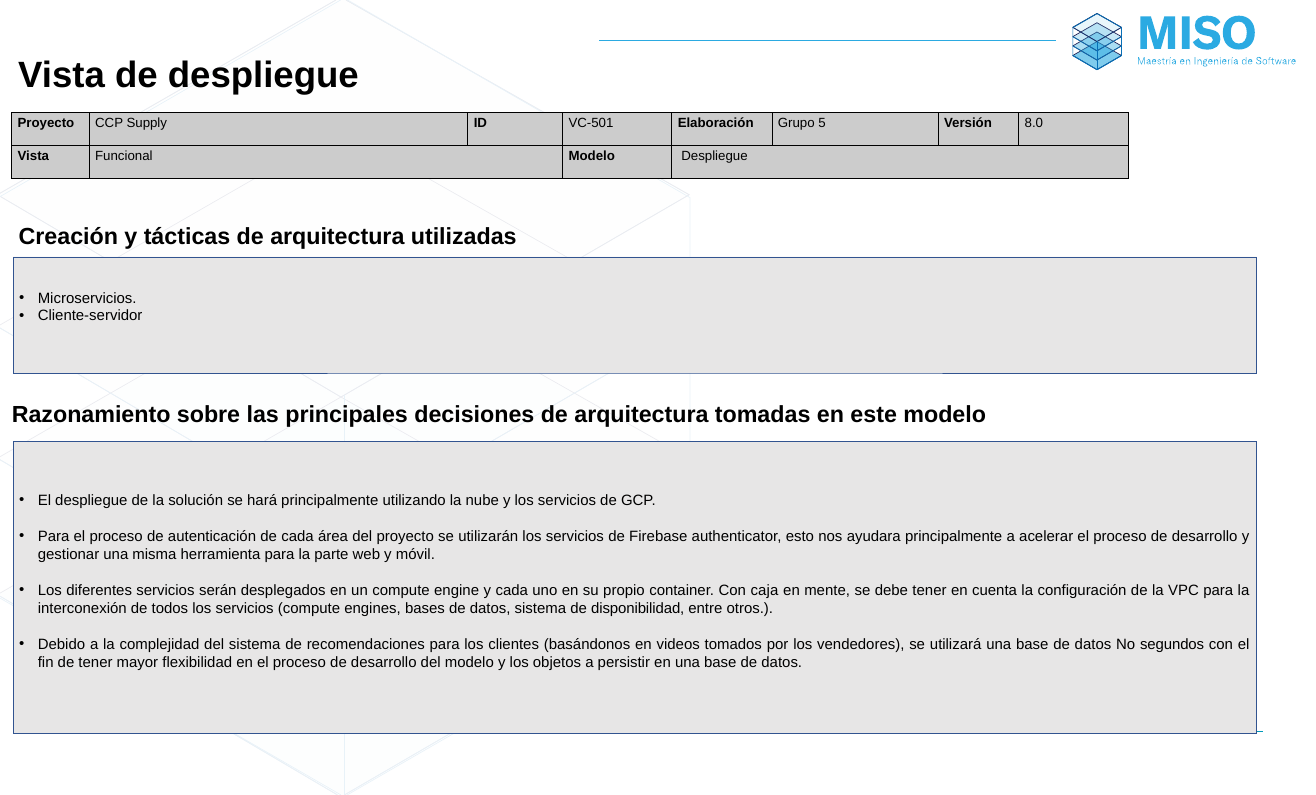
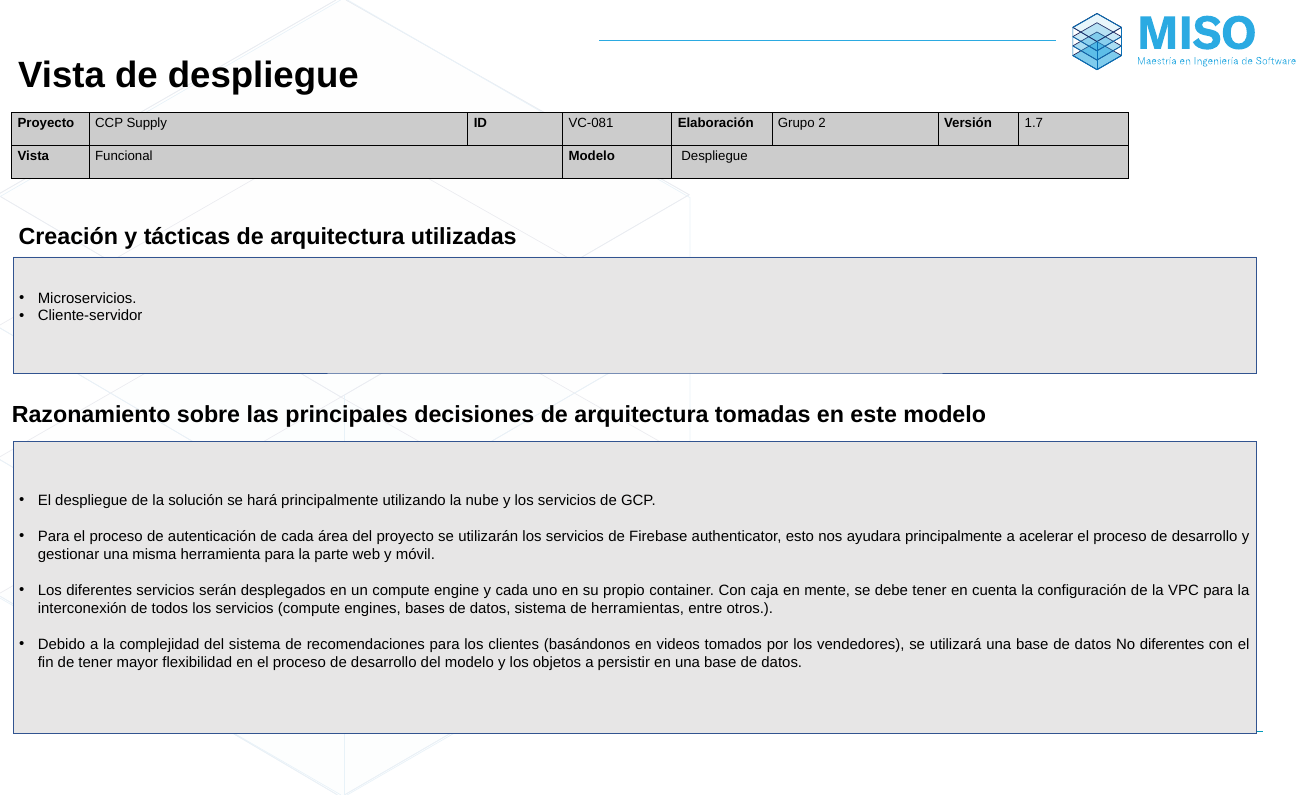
VC-501: VC-501 -> VC-081
5: 5 -> 2
8.0: 8.0 -> 1.7
disponibilidad: disponibilidad -> herramientas
No segundos: segundos -> diferentes
